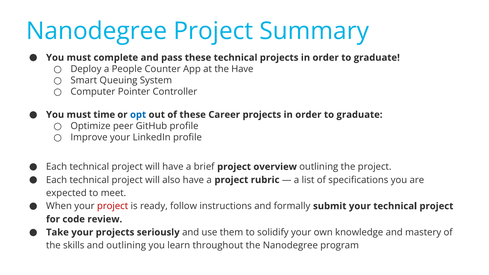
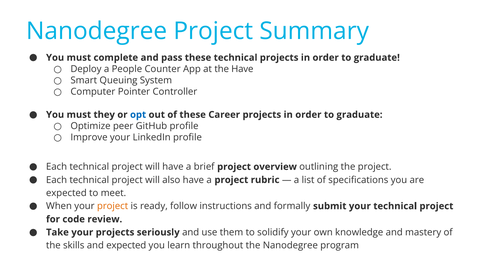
time: time -> they
project at (113, 206) colour: red -> orange
and outlining: outlining -> expected
